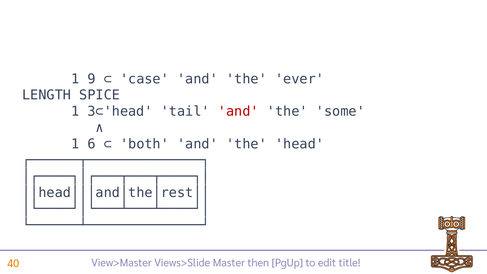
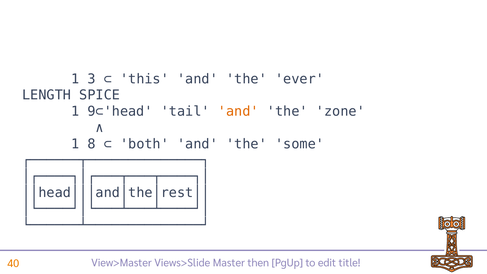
9: 9 -> 3
case: case -> this
3⊂'head: 3⊂'head -> 9⊂'head
and at (238, 111) colour: red -> orange
some: some -> zone
6: 6 -> 8
head: head -> some
